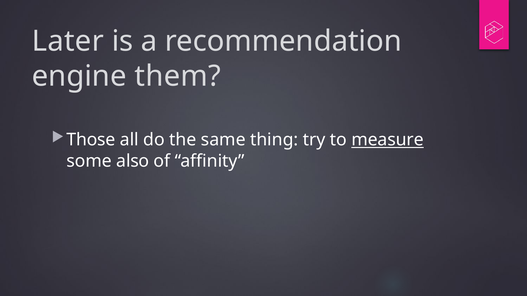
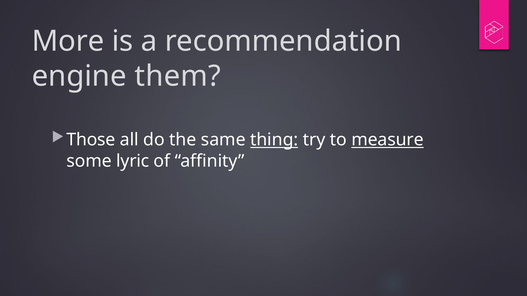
Later: Later -> More
thing underline: none -> present
also: also -> lyric
